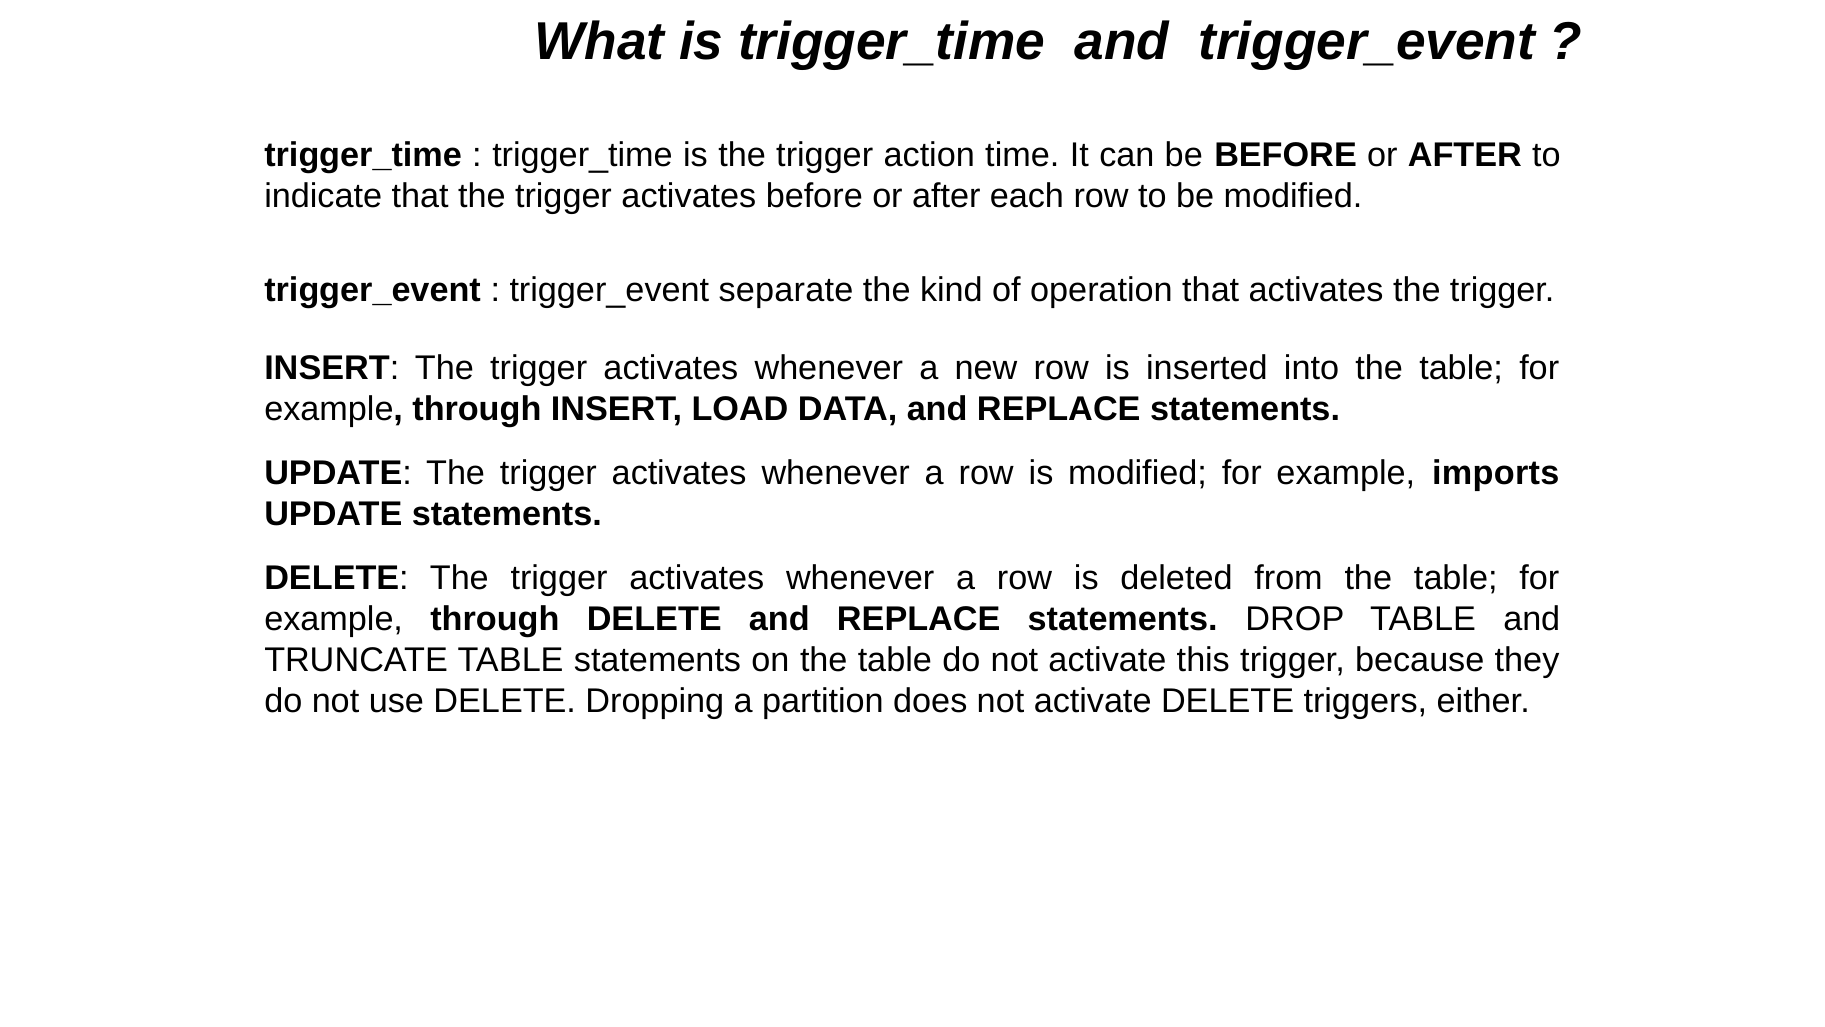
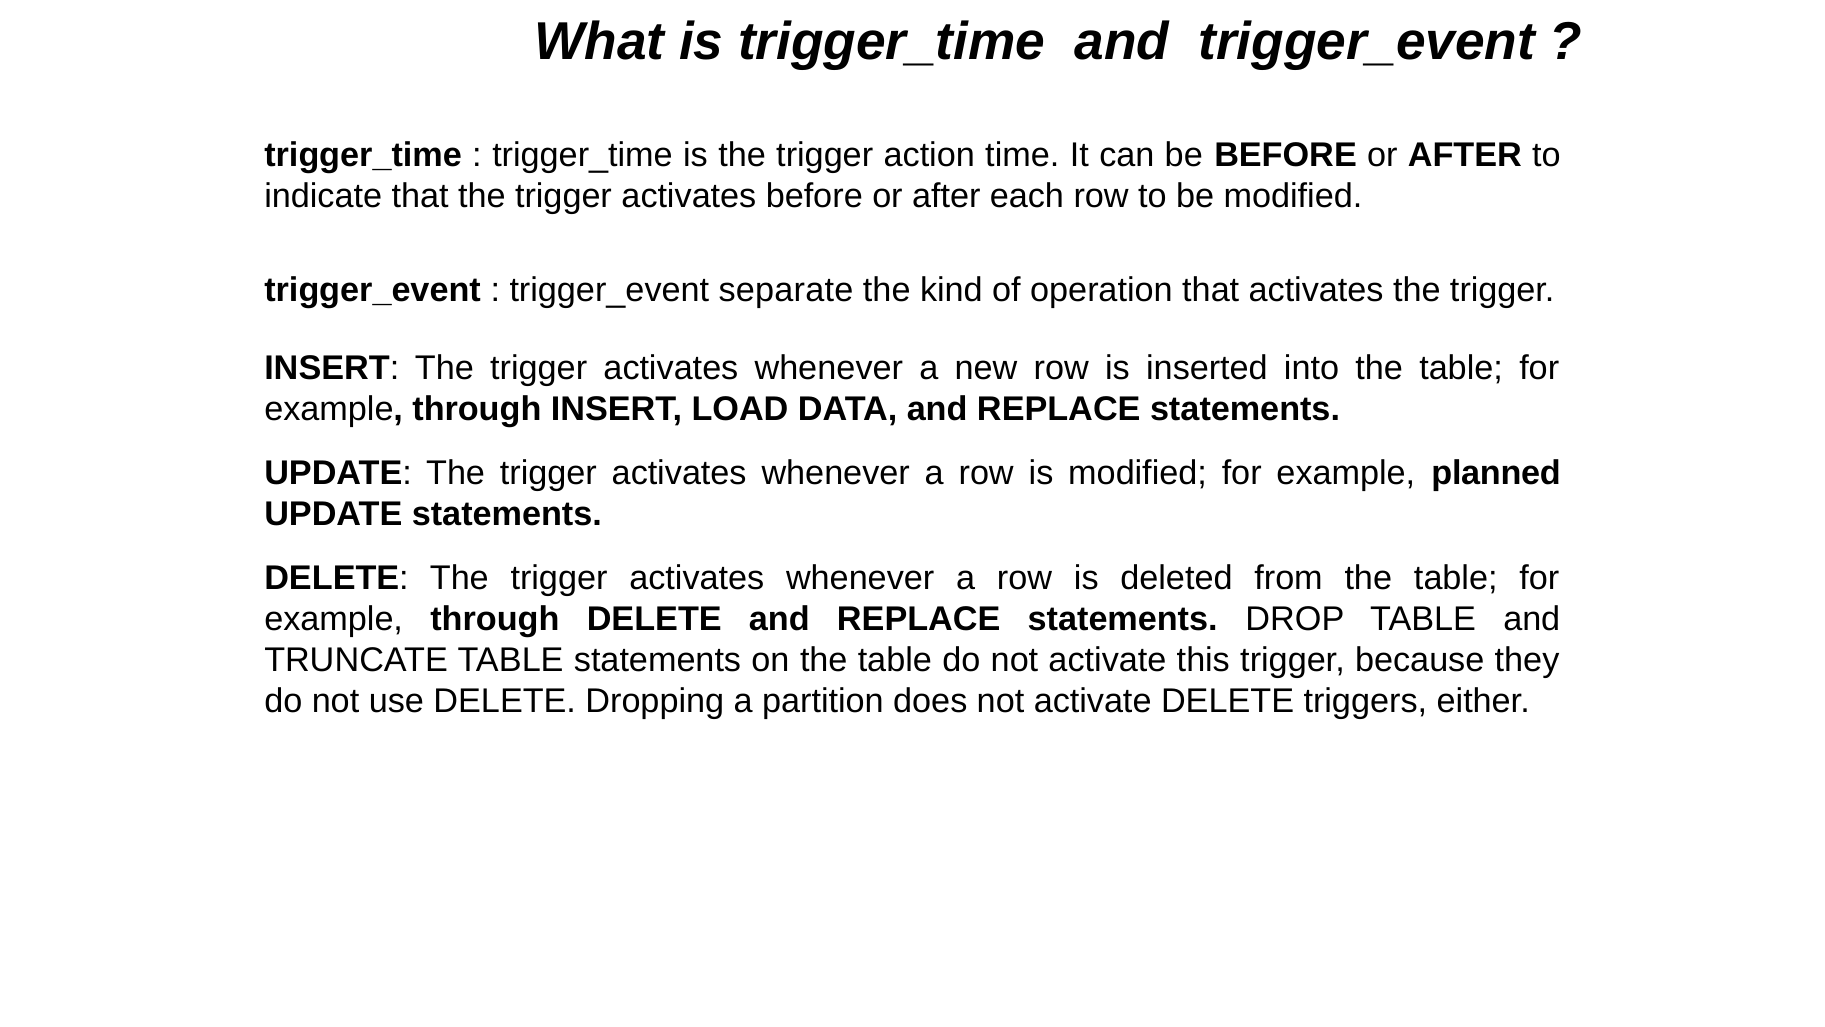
imports: imports -> planned
